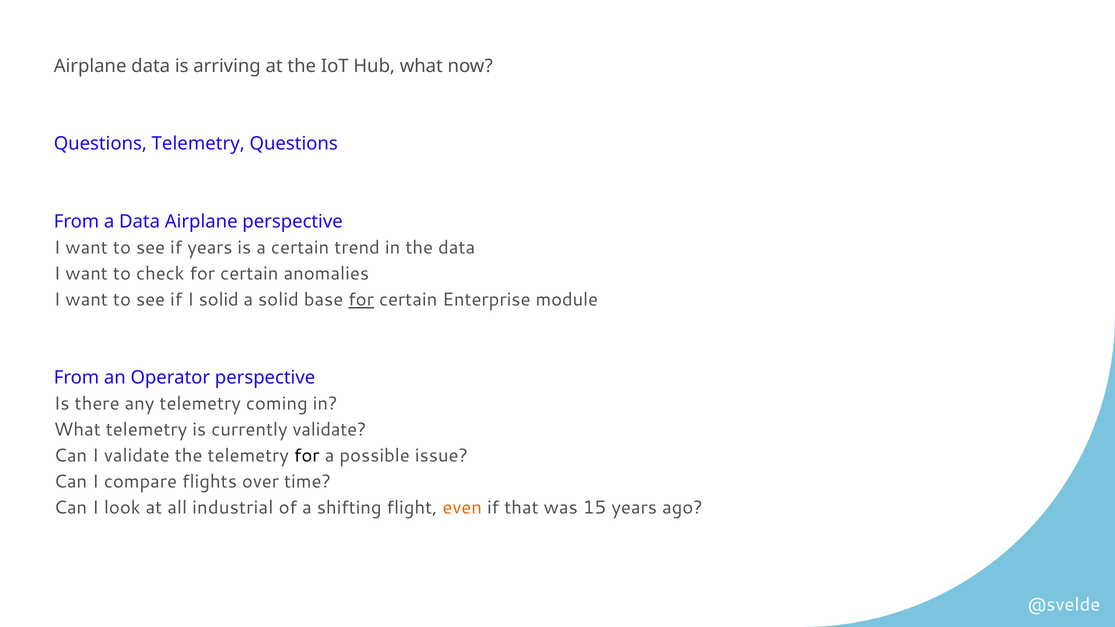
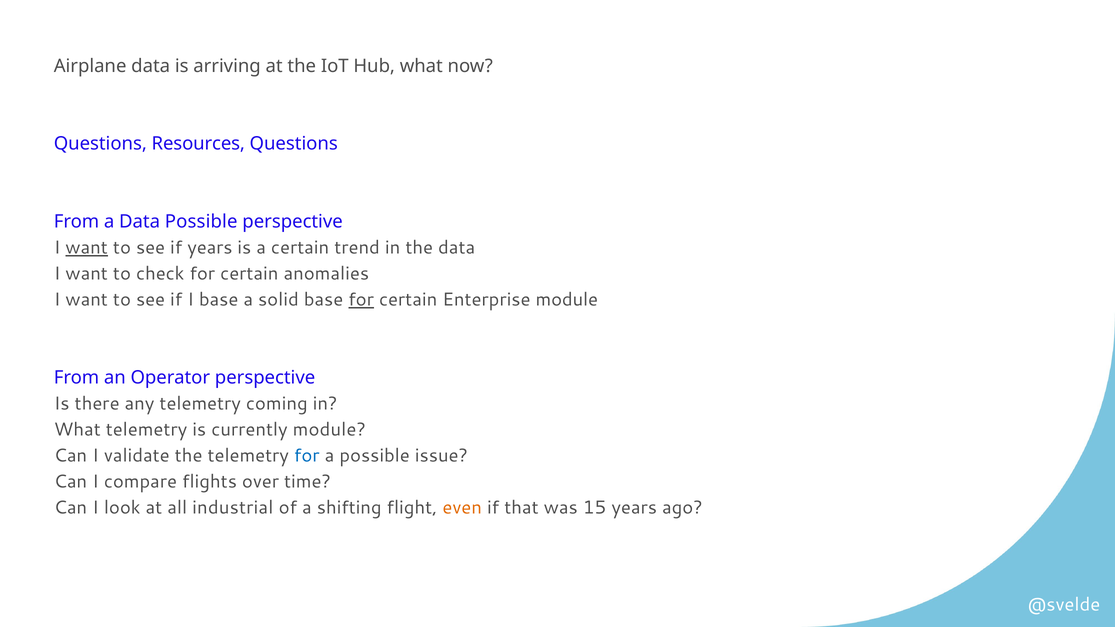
Questions Telemetry: Telemetry -> Resources
Data Airplane: Airplane -> Possible
want at (87, 248) underline: none -> present
I solid: solid -> base
currently validate: validate -> module
for at (307, 456) colour: black -> blue
